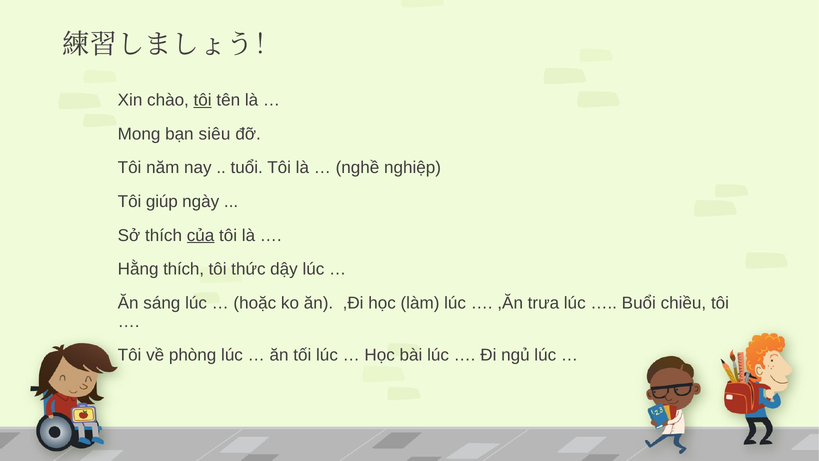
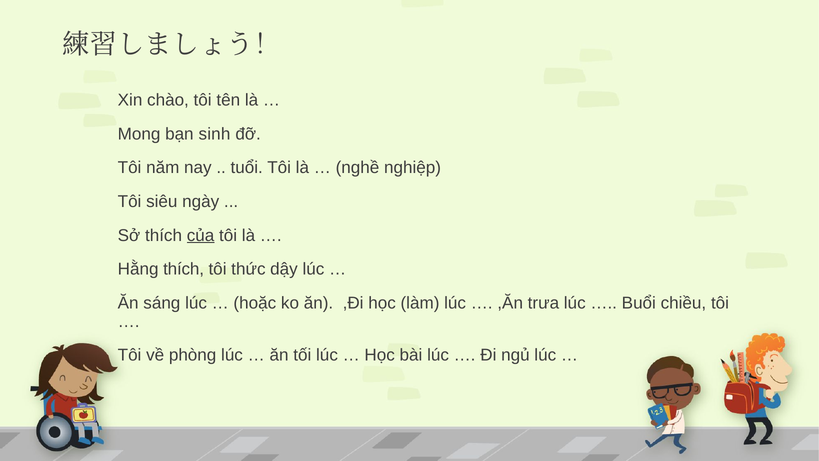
tôi at (203, 100) underline: present -> none
siêu: siêu -> sinh
giúp: giúp -> siêu
